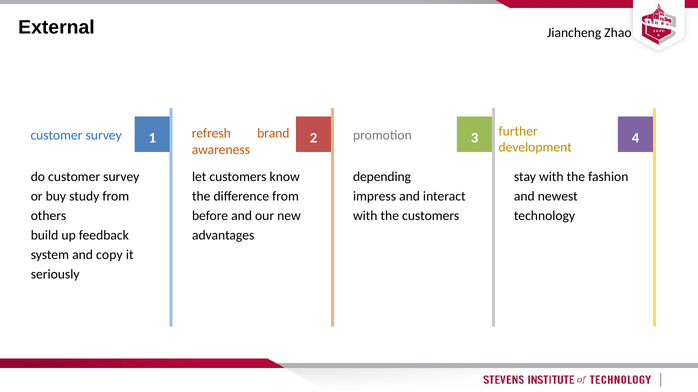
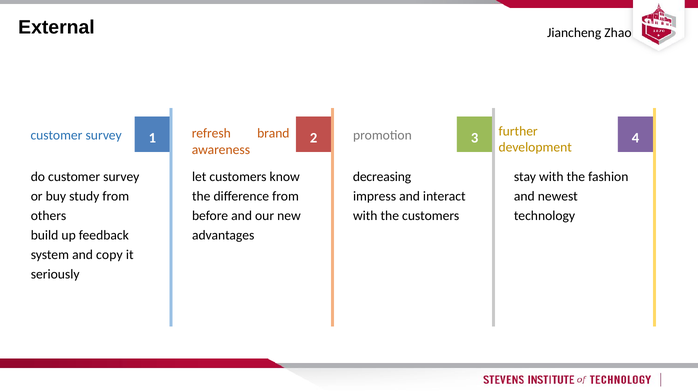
depending: depending -> decreasing
